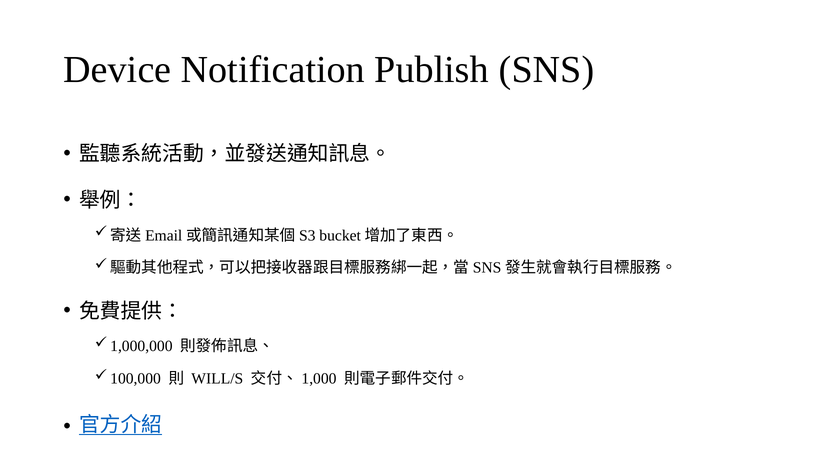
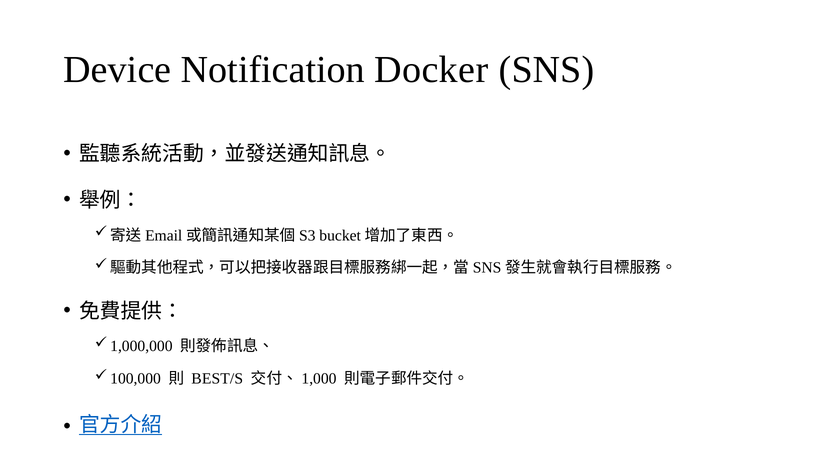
Publish: Publish -> Docker
WILL/S: WILL/S -> BEST/S
